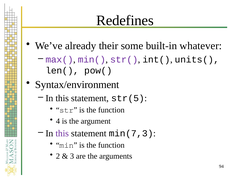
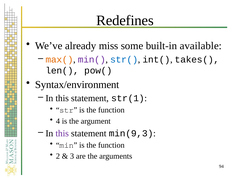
their: their -> miss
whatever: whatever -> available
max( colour: purple -> orange
str( colour: purple -> blue
units(: units( -> takes(
str(5: str(5 -> str(1
min(7,3: min(7,3 -> min(9,3
